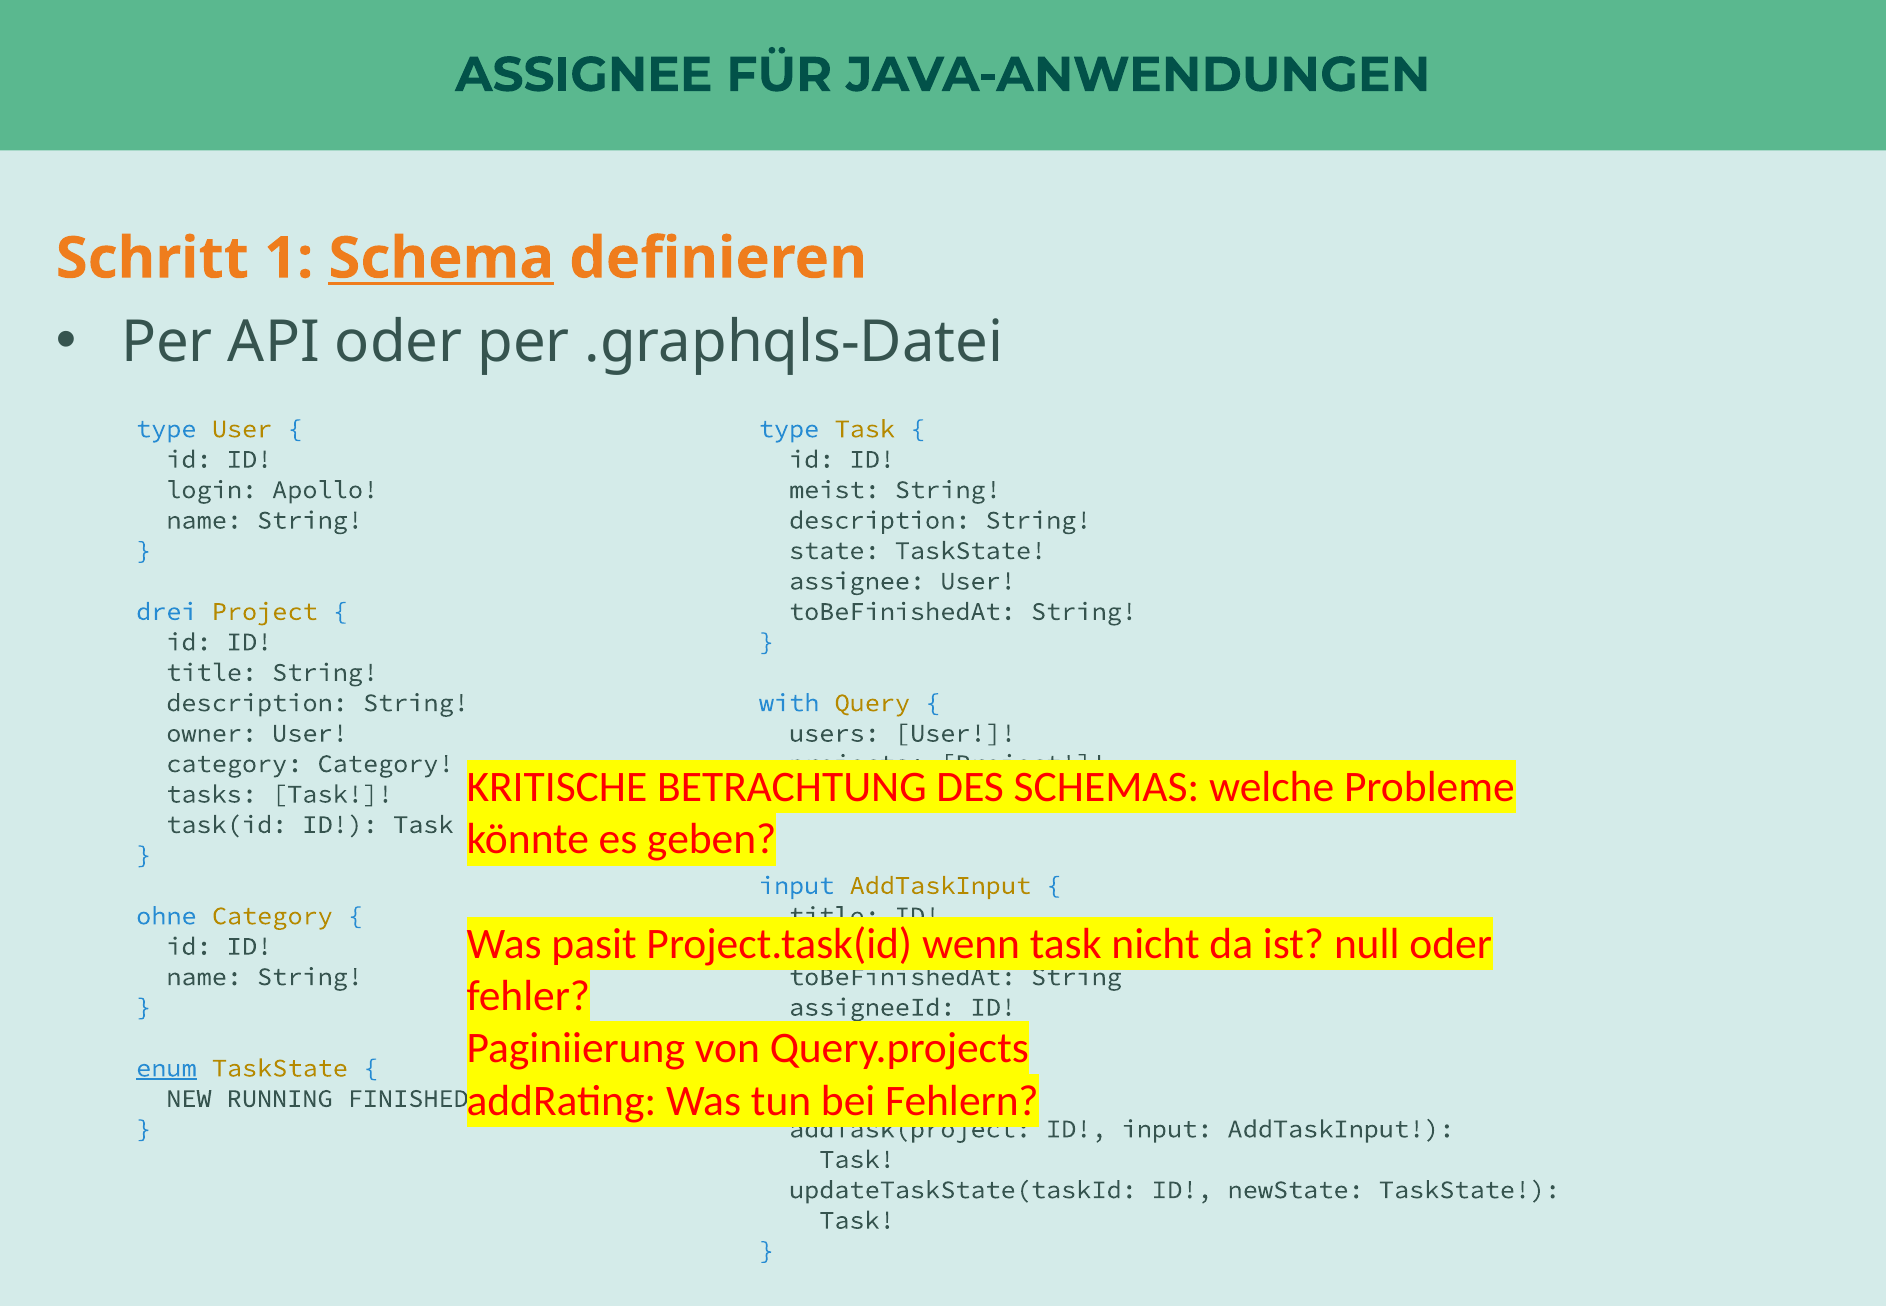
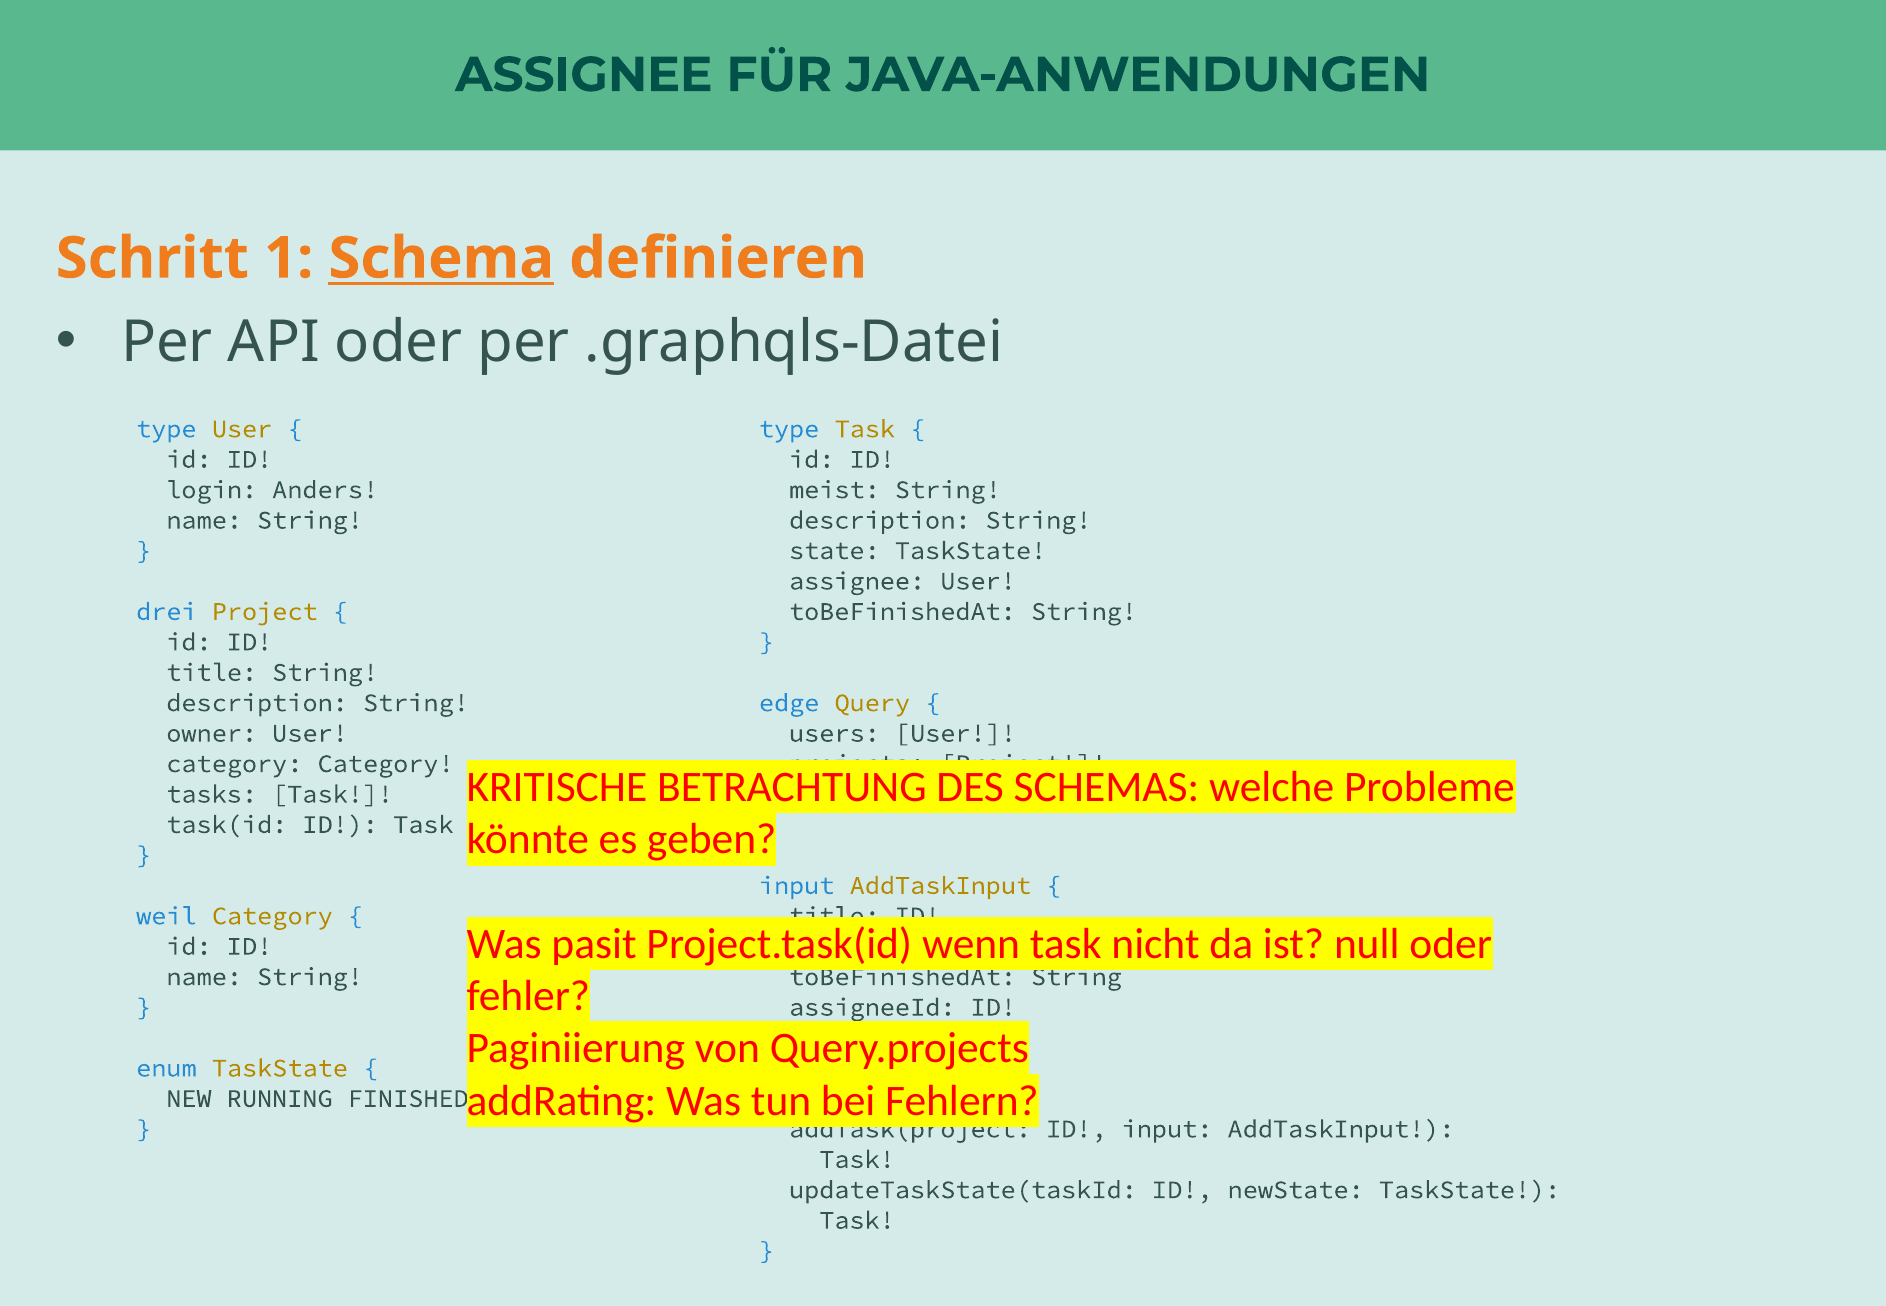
Apollo: Apollo -> Anders
with: with -> edge
ohne: ohne -> weil
enum underline: present -> none
